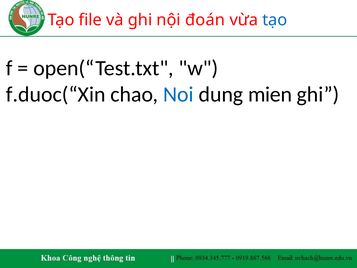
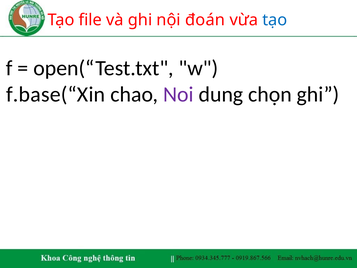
f.duoc(“Xin: f.duoc(“Xin -> f.base(“Xin
Noi colour: blue -> purple
mien: mien -> chọn
